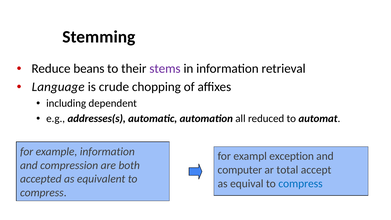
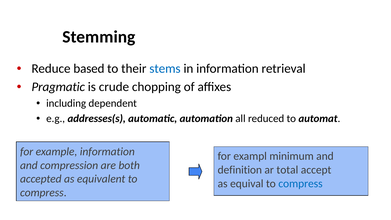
beans: beans -> based
stems colour: purple -> blue
Language: Language -> Pragmatic
exception: exception -> minimum
computer: computer -> definition
